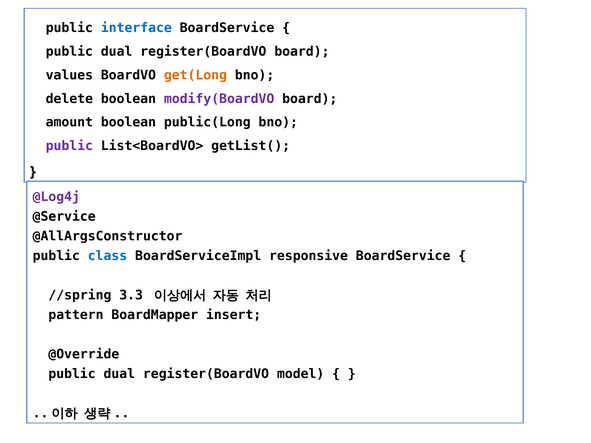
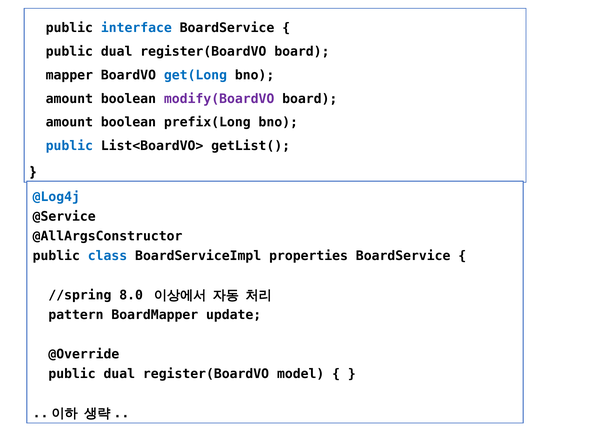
values: values -> mapper
get(Long colour: orange -> blue
delete at (69, 99): delete -> amount
public(Long: public(Long -> prefix(Long
public at (69, 146) colour: purple -> blue
@Log4j colour: purple -> blue
responsive: responsive -> properties
3.3: 3.3 -> 8.0
insert: insert -> update
